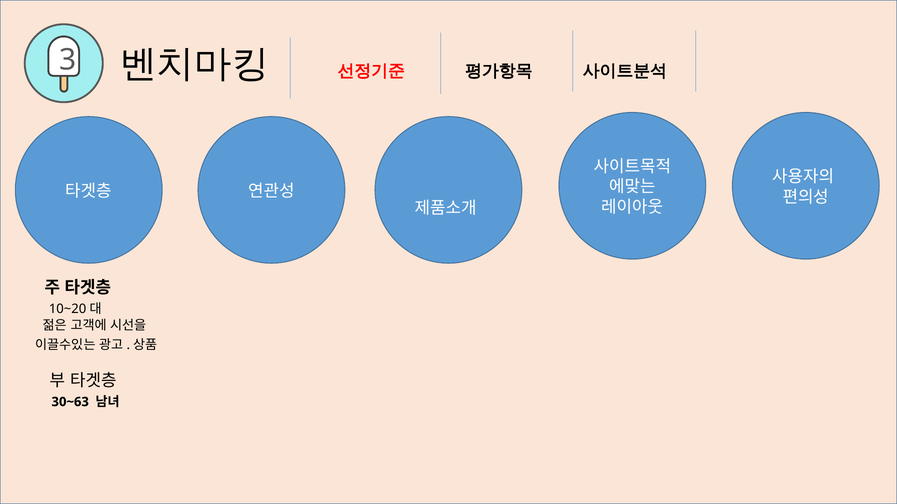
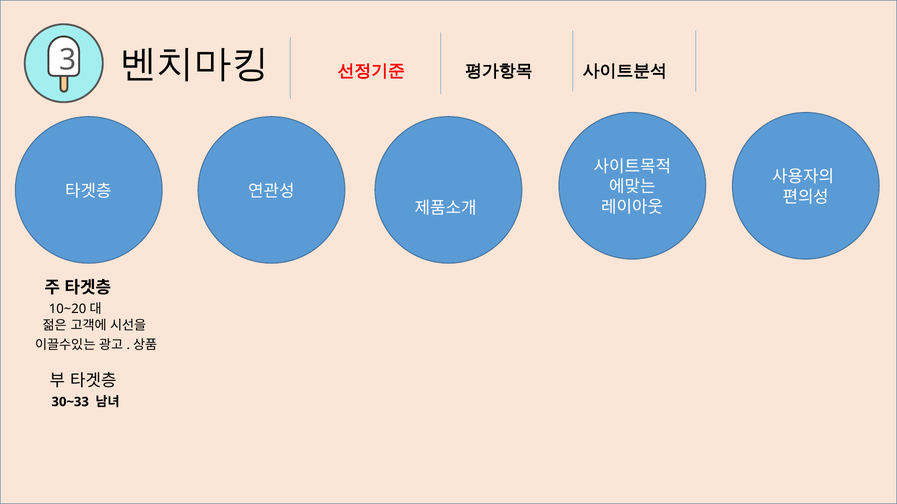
30~63: 30~63 -> 30~33
